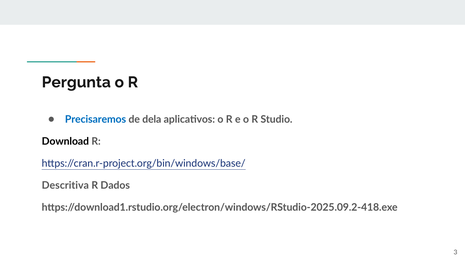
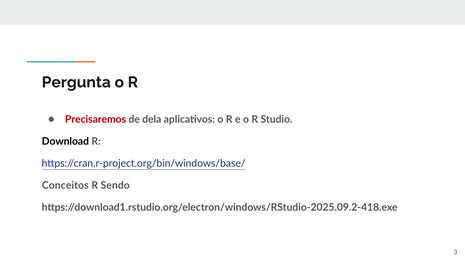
Precisaremos colour: blue -> red
Descritiva: Descritiva -> Conceitos
Dados: Dados -> Sendo
